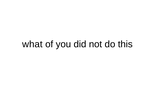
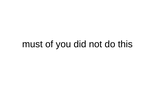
what: what -> must
